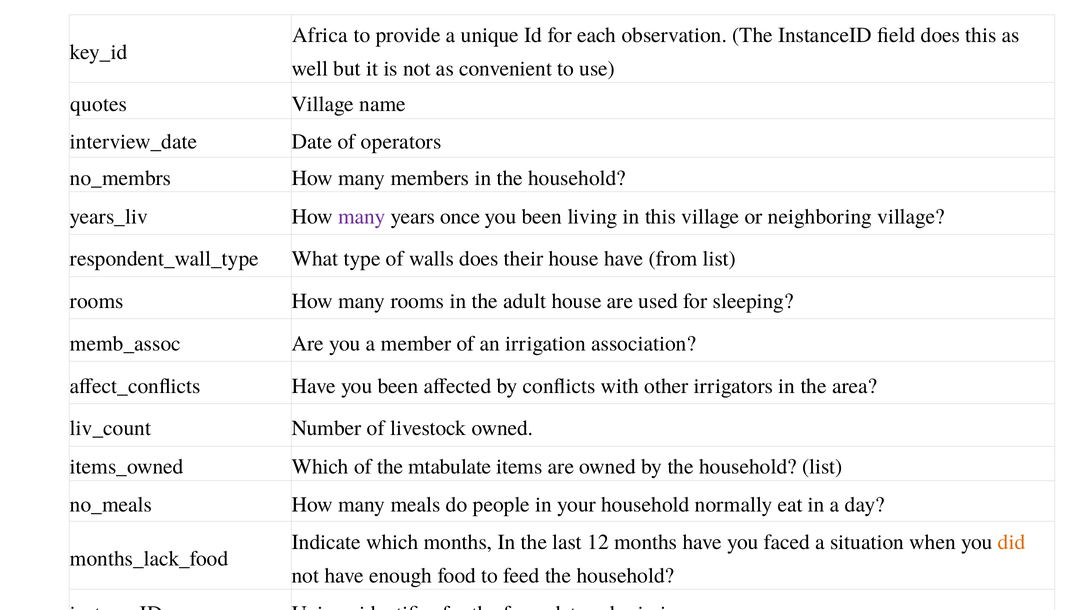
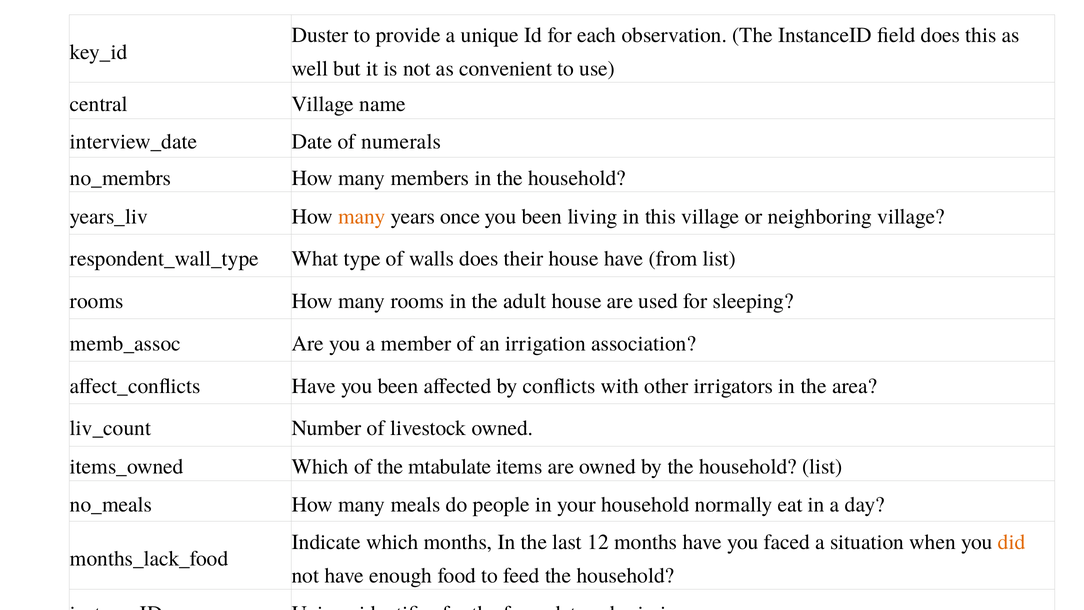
Africa: Africa -> Duster
quotes: quotes -> central
operators: operators -> numerals
many at (362, 216) colour: purple -> orange
